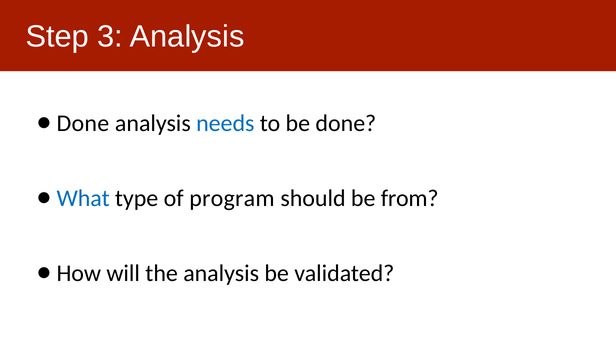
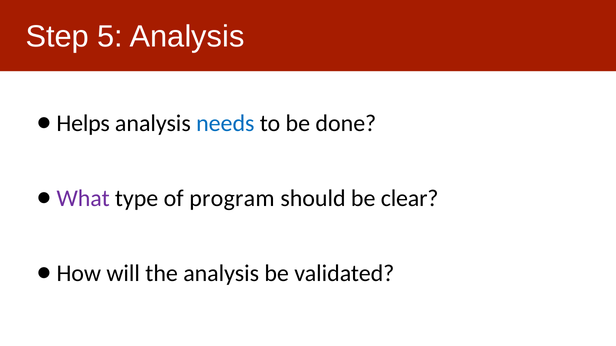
3: 3 -> 5
Done at (83, 124): Done -> Helps
What colour: blue -> purple
from: from -> clear
